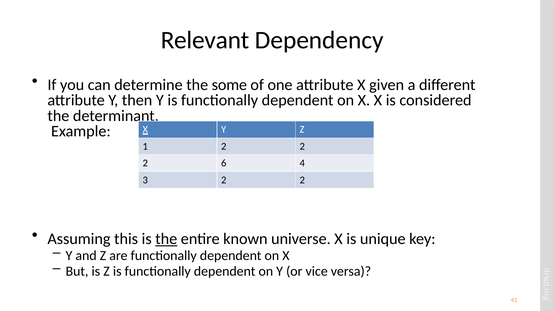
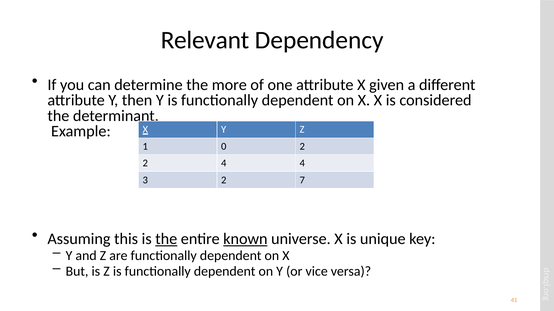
some: some -> more
1 2: 2 -> 0
2 6: 6 -> 4
3 2 2: 2 -> 7
known underline: none -> present
